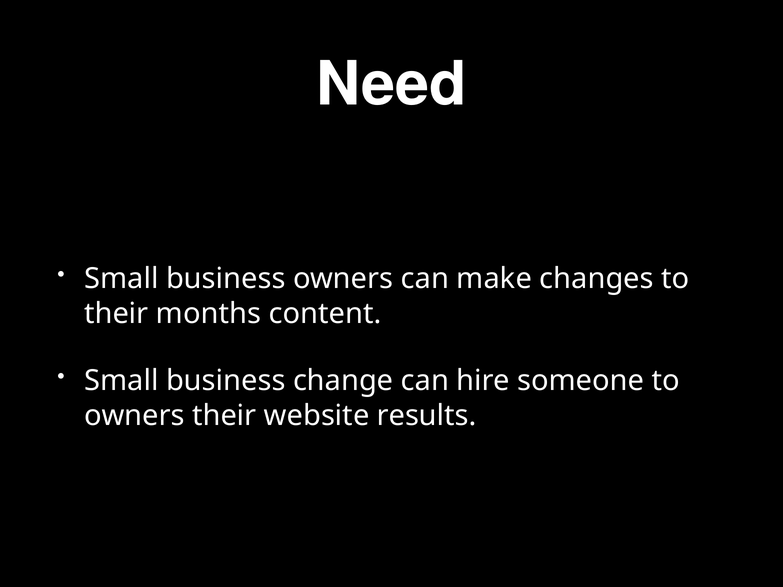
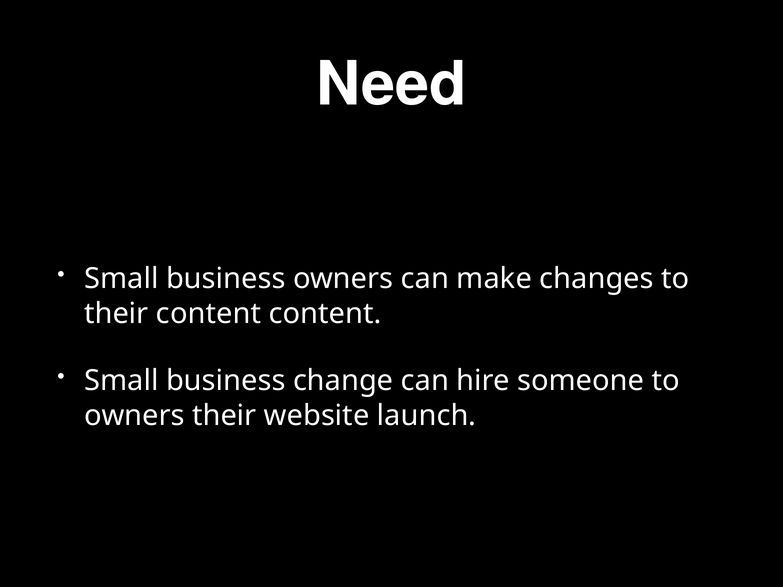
their months: months -> content
results: results -> launch
